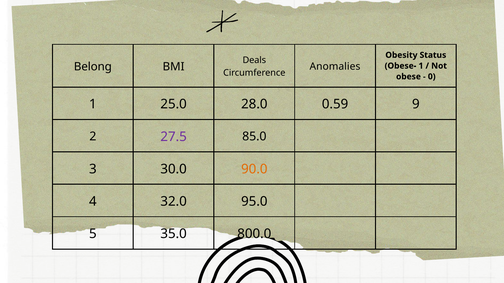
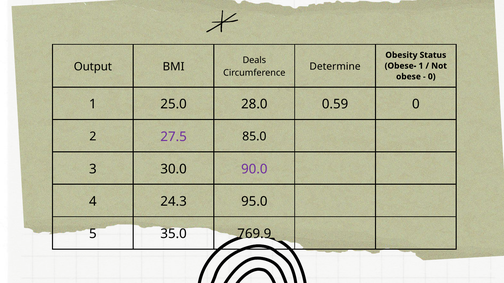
Belong: Belong -> Output
Anomalies: Anomalies -> Determine
0.59 9: 9 -> 0
90.0 colour: orange -> purple
32.0: 32.0 -> 24.3
800.0: 800.0 -> 769.9
